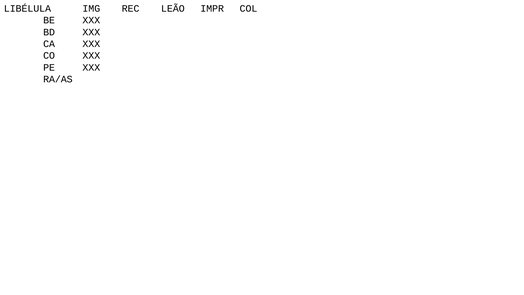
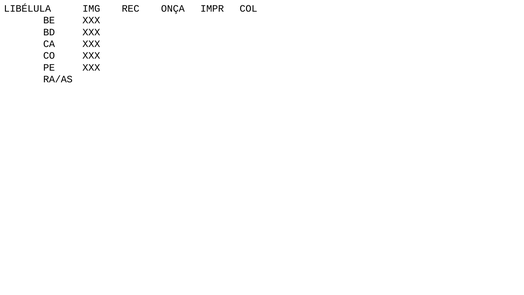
LEÃO: LEÃO -> ONÇA
